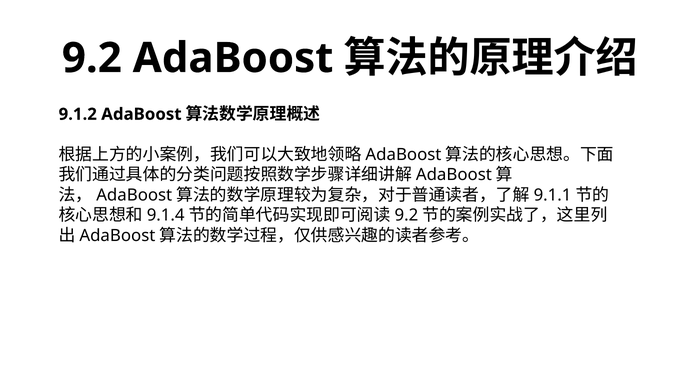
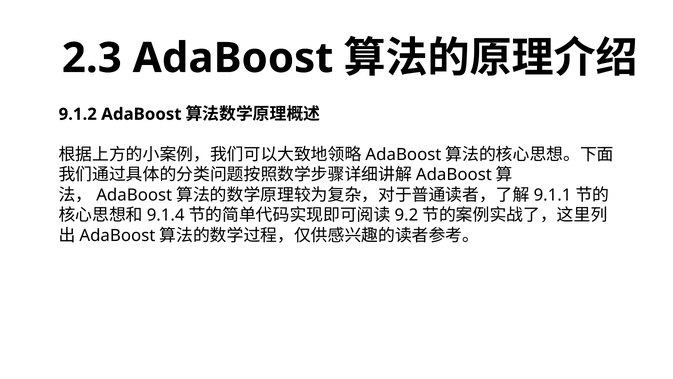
9.2 at (92, 58): 9.2 -> 2.3
